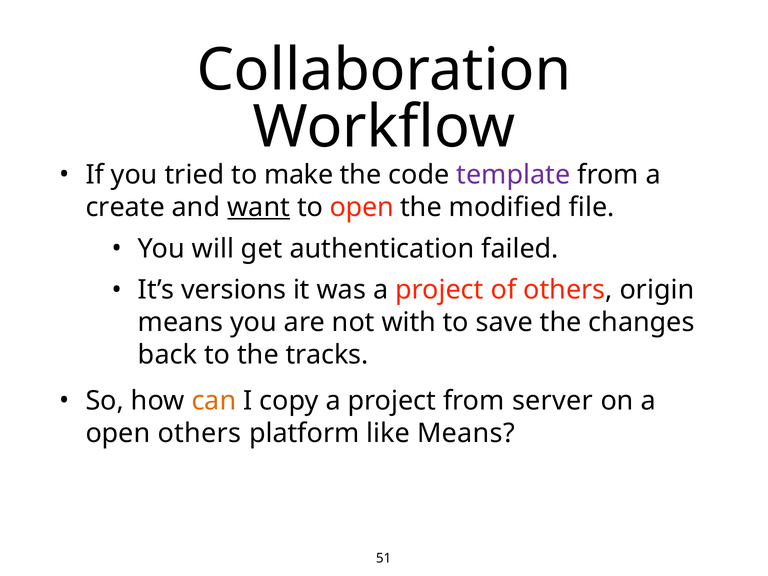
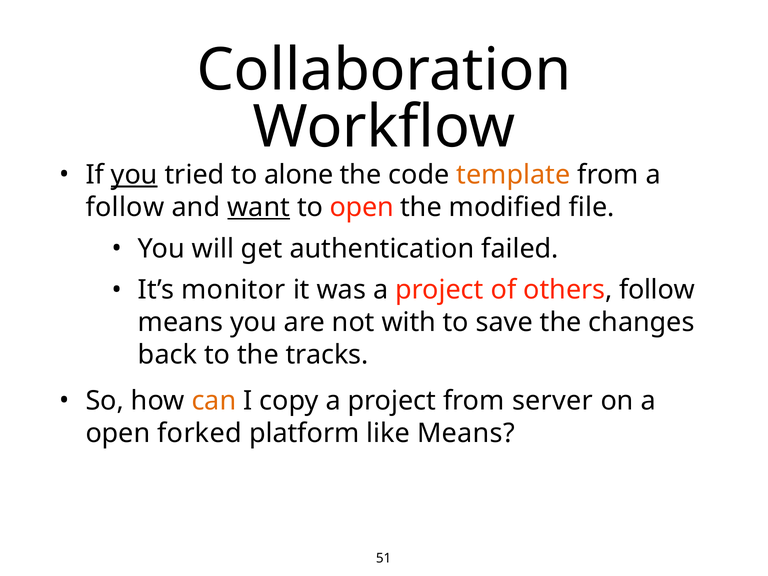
you at (134, 175) underline: none -> present
make: make -> alone
template colour: purple -> orange
create at (125, 207): create -> follow
versions: versions -> monitor
others origin: origin -> follow
open others: others -> forked
